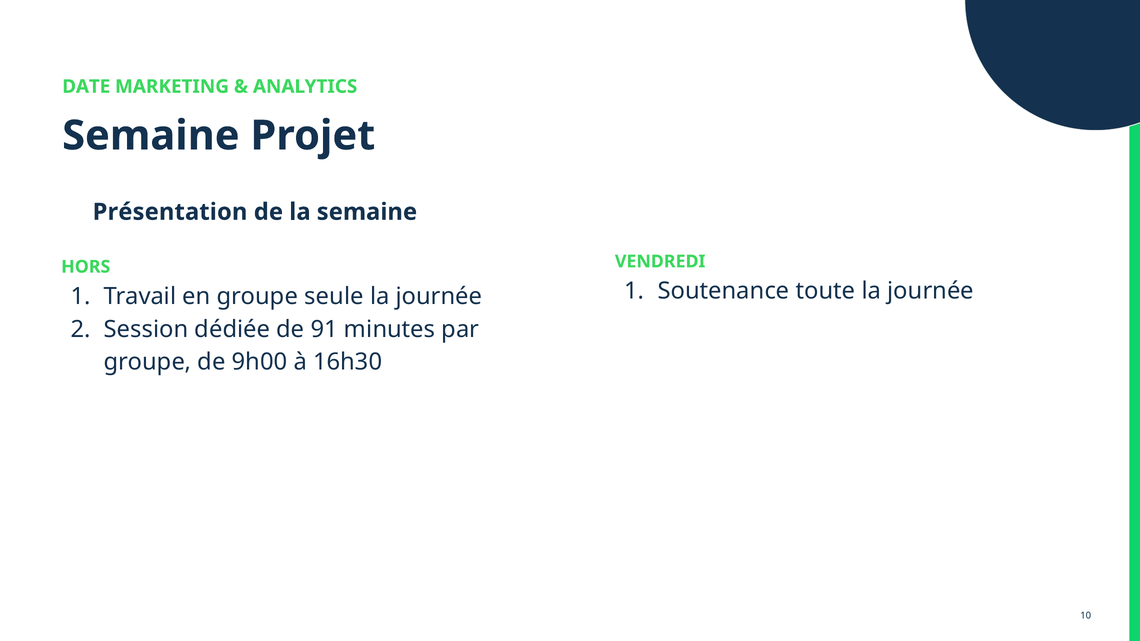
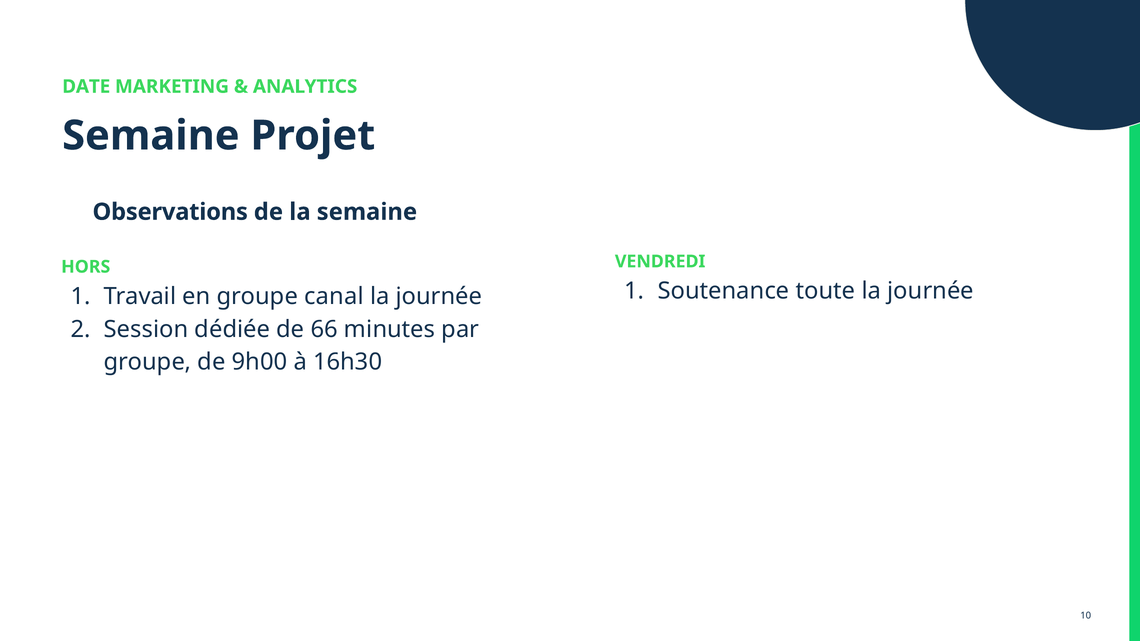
Présentation: Présentation -> Observations
seule: seule -> canal
91: 91 -> 66
